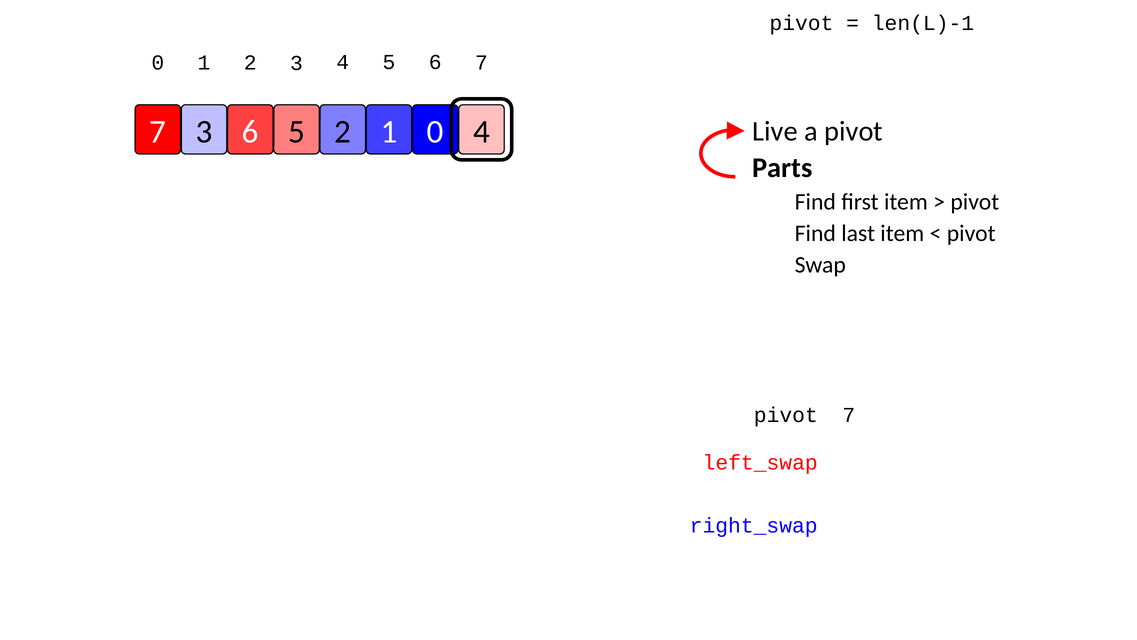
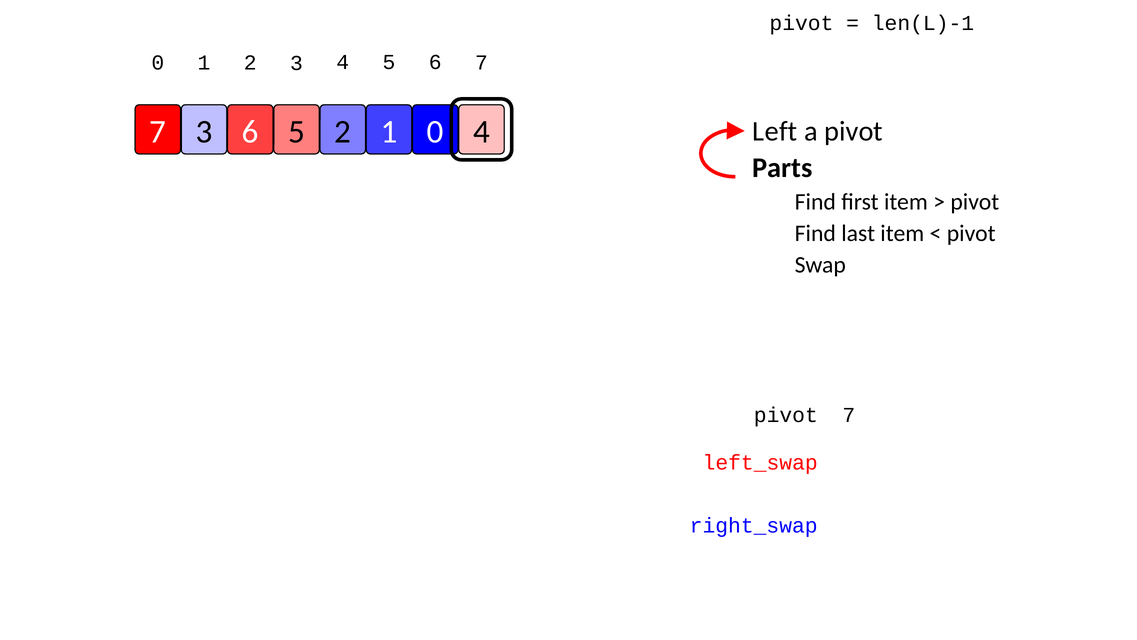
Live: Live -> Left
